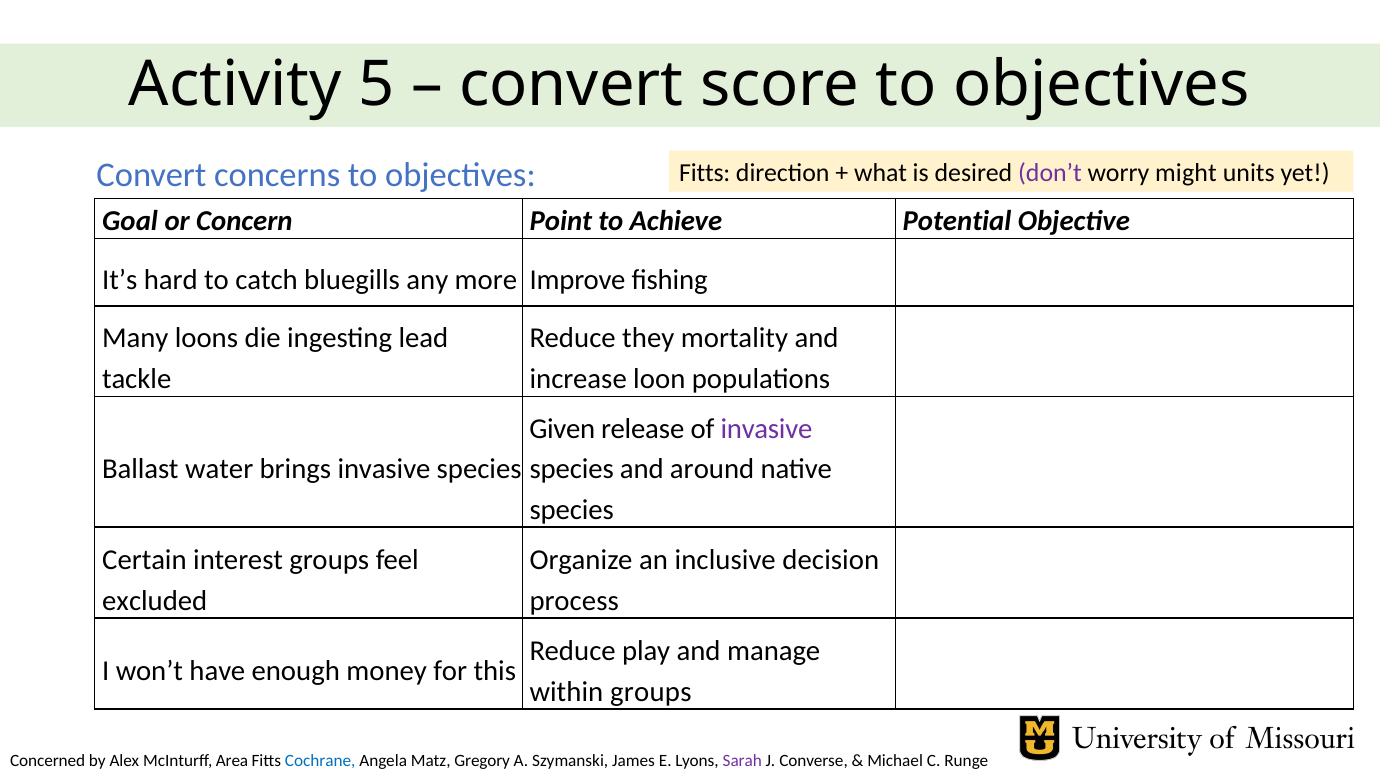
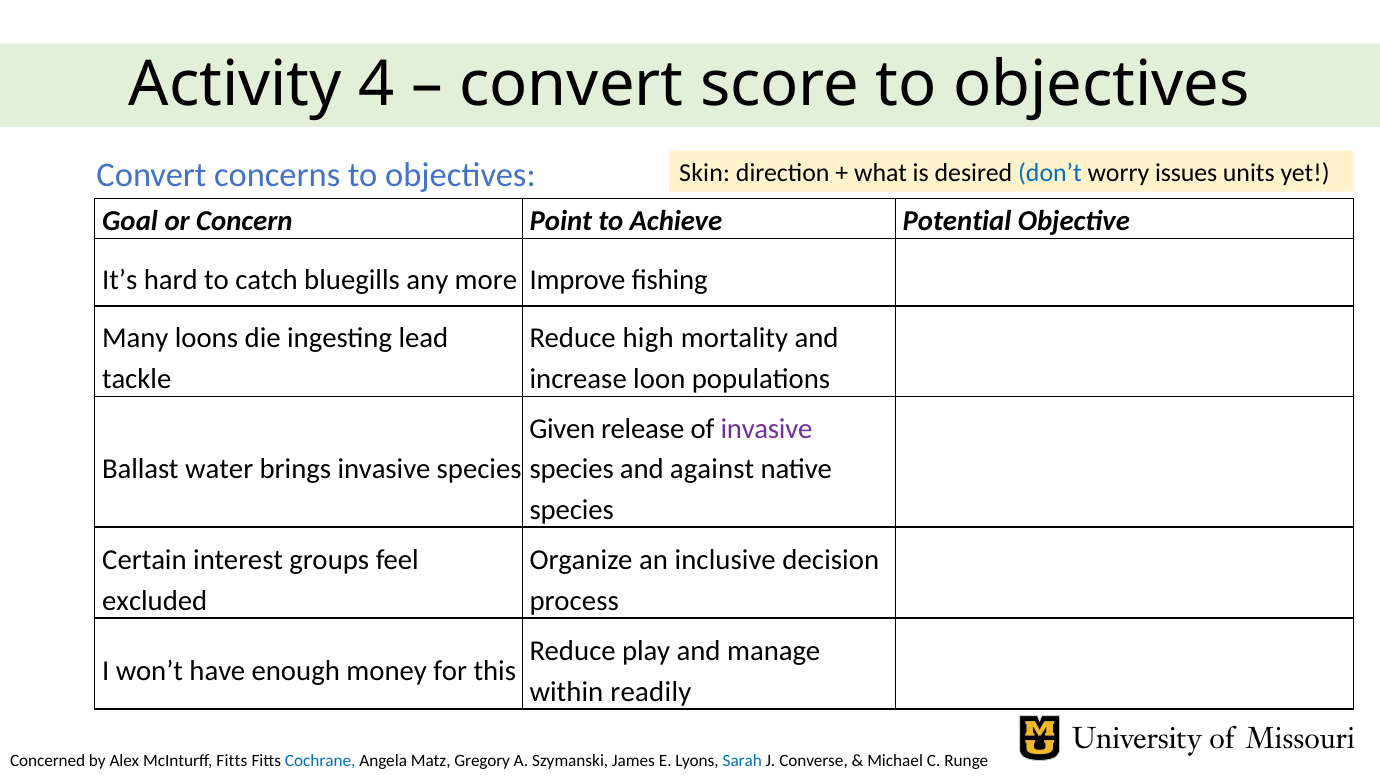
5: 5 -> 4
objectives Fitts: Fitts -> Skin
don’t colour: purple -> blue
might: might -> issues
they: they -> high
around: around -> against
within groups: groups -> readily
McInturff Area: Area -> Fitts
Sarah colour: purple -> blue
